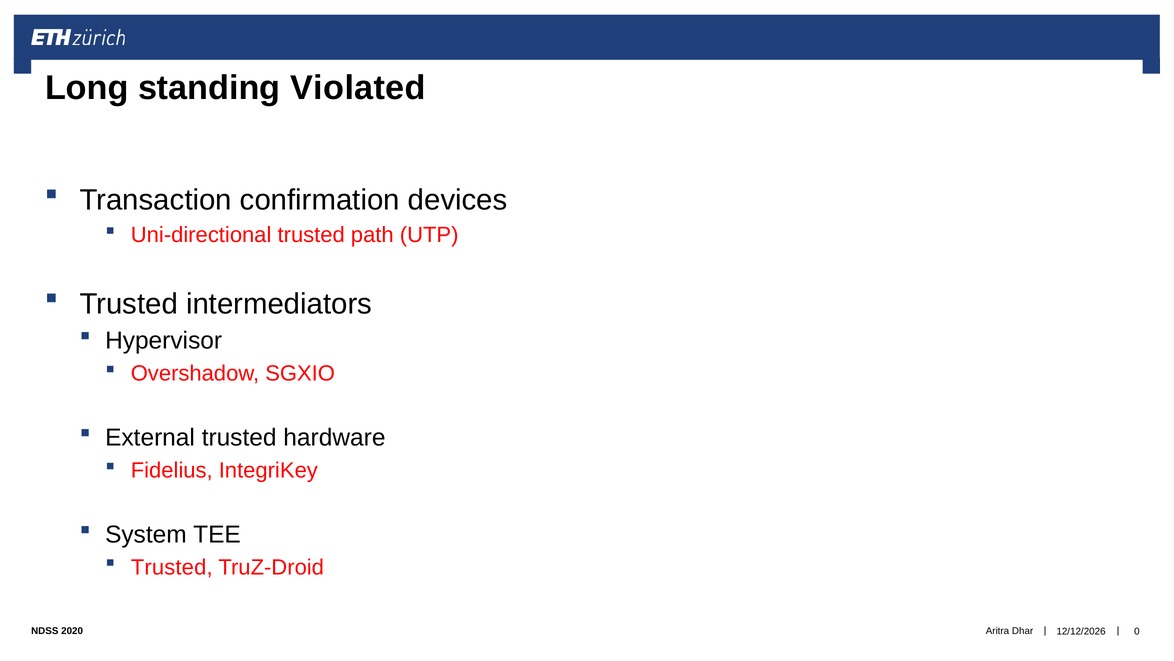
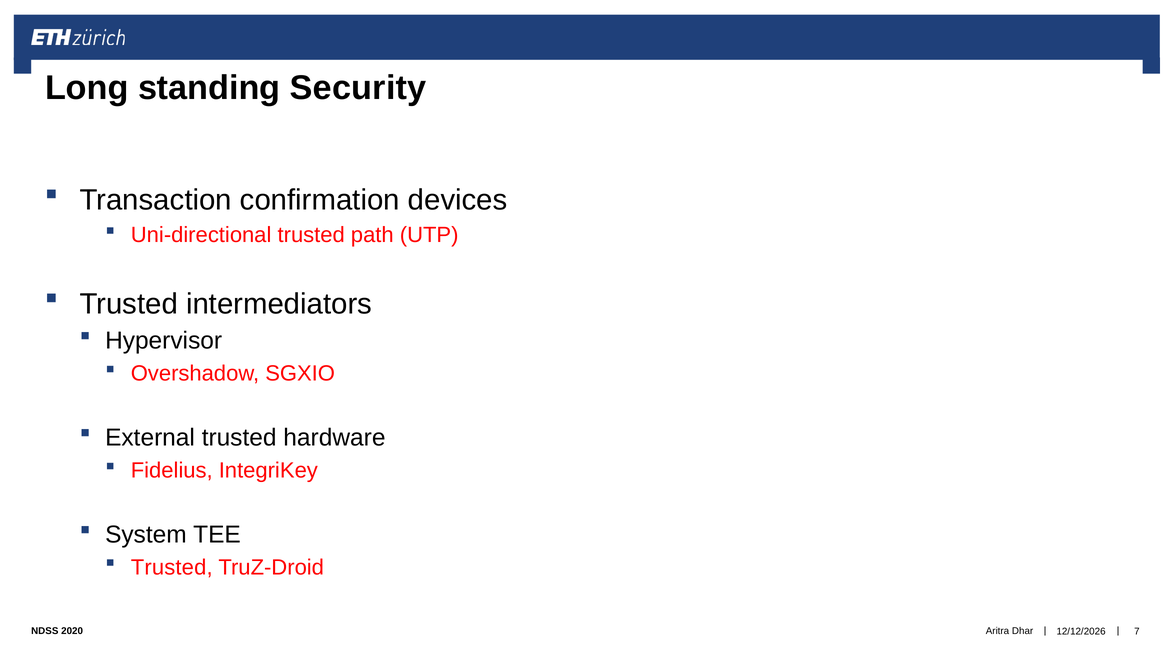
Violated: Violated -> Security
0: 0 -> 7
